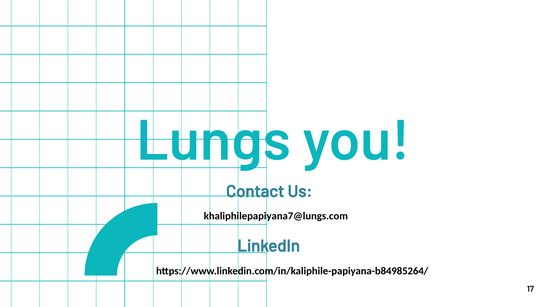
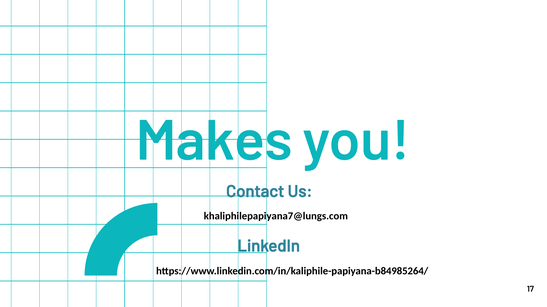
Lungs: Lungs -> Makes
